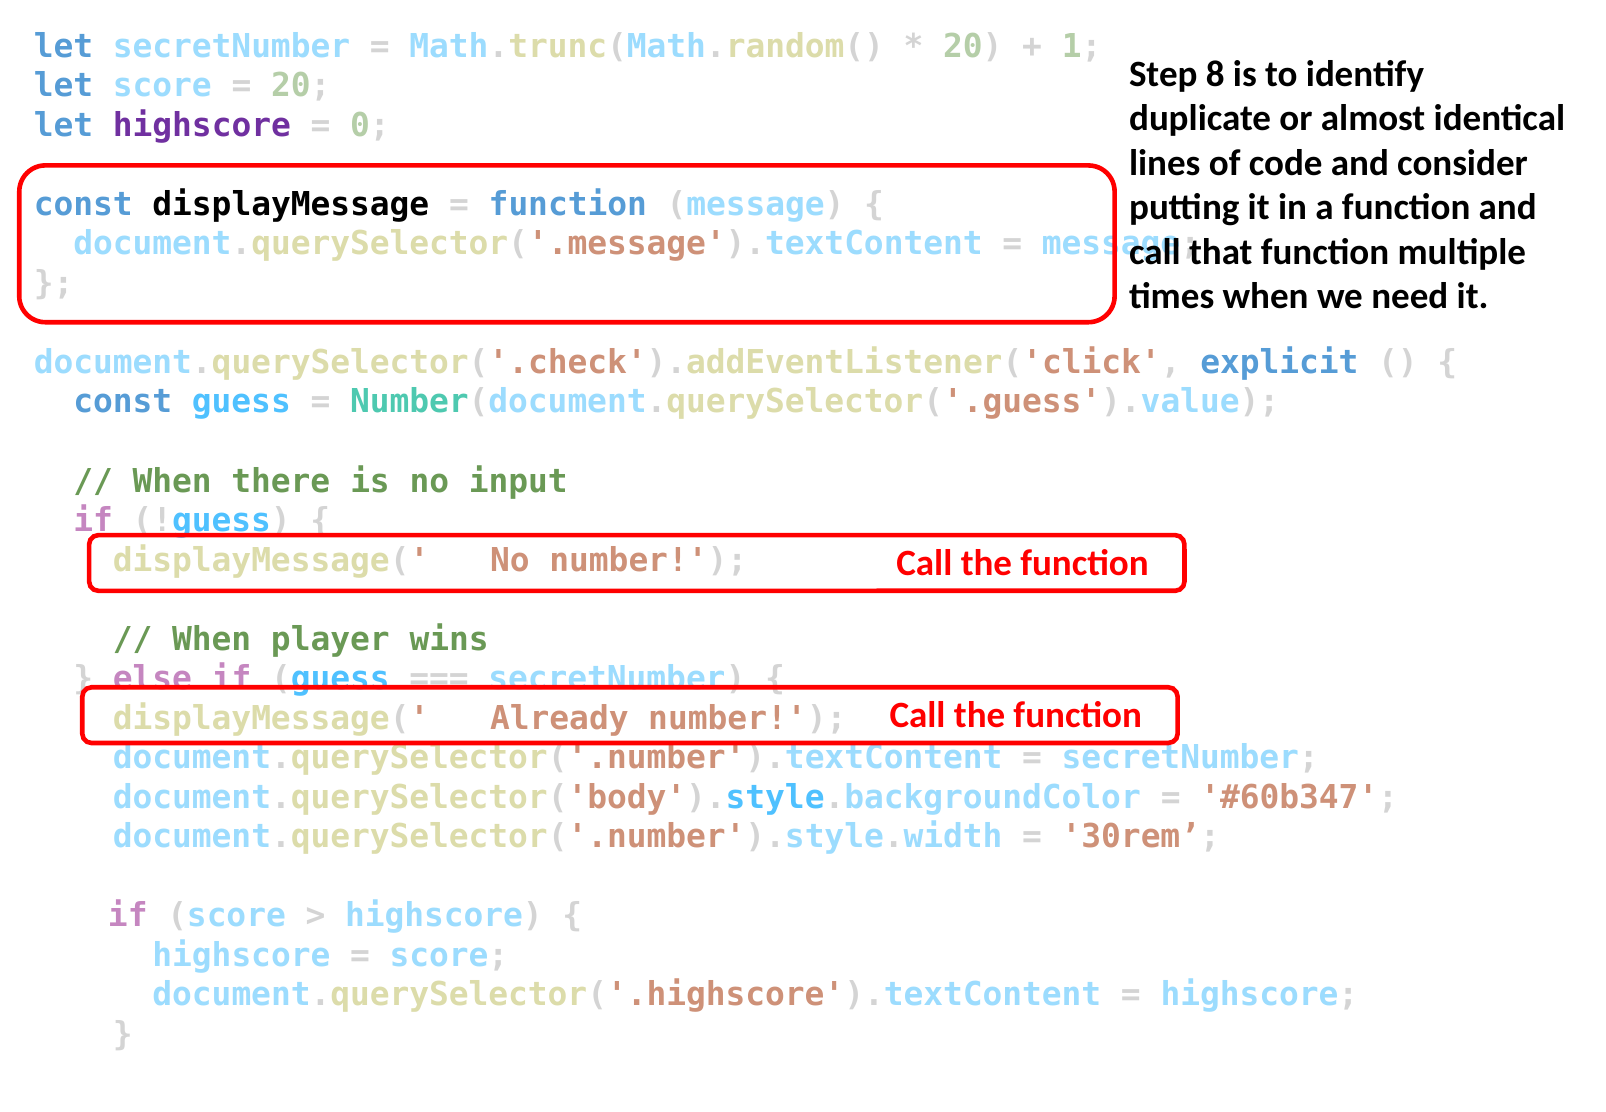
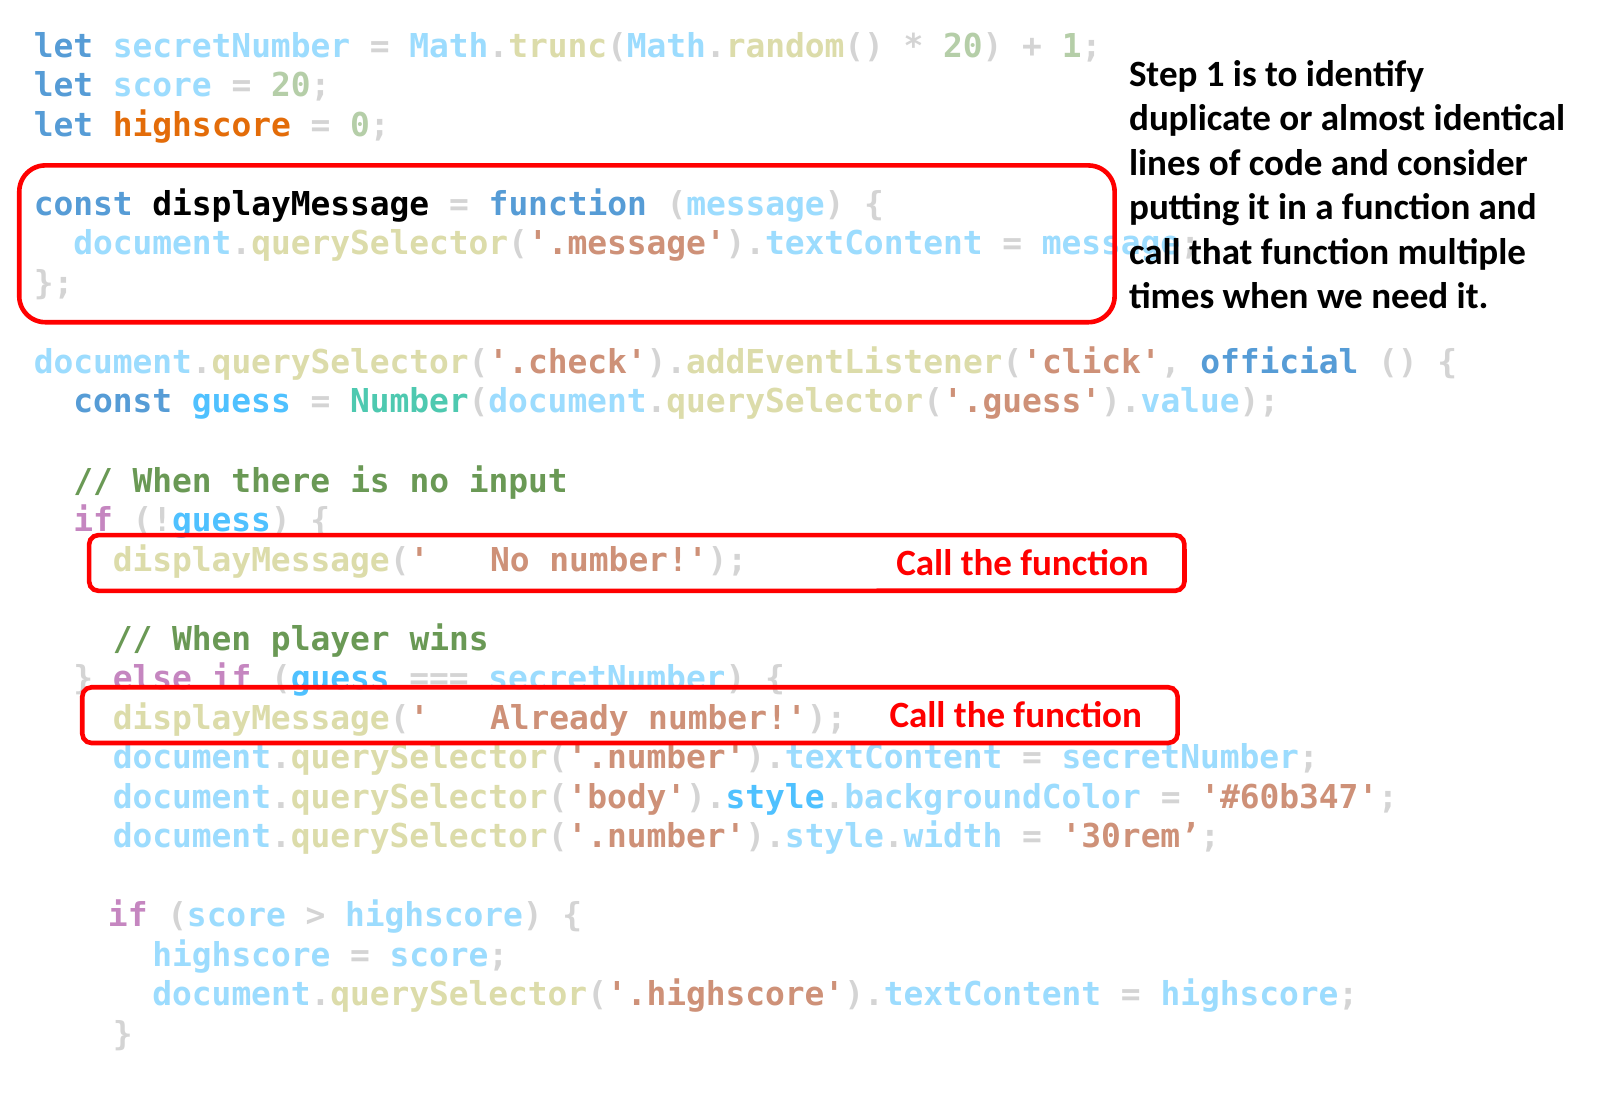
Step 8: 8 -> 1
highscore at (202, 125) colour: purple -> orange
explicit: explicit -> official
